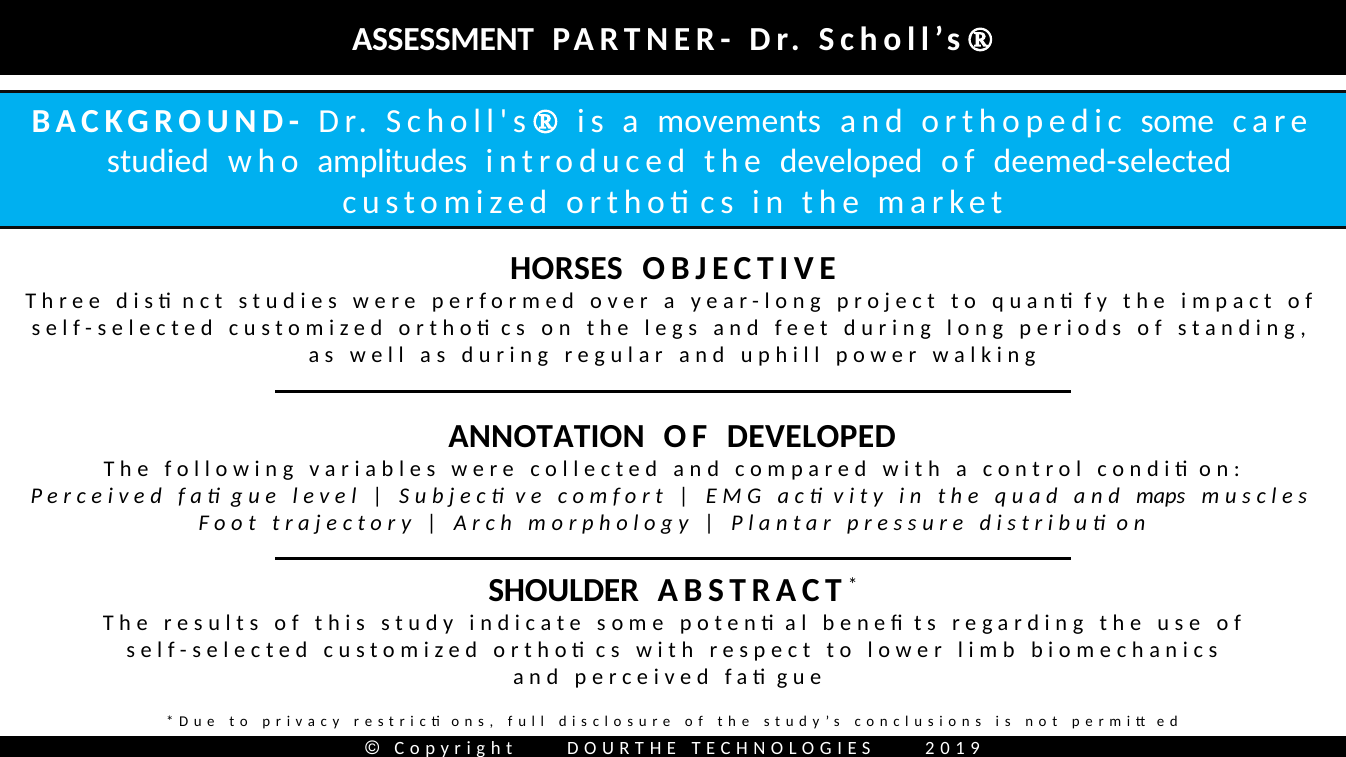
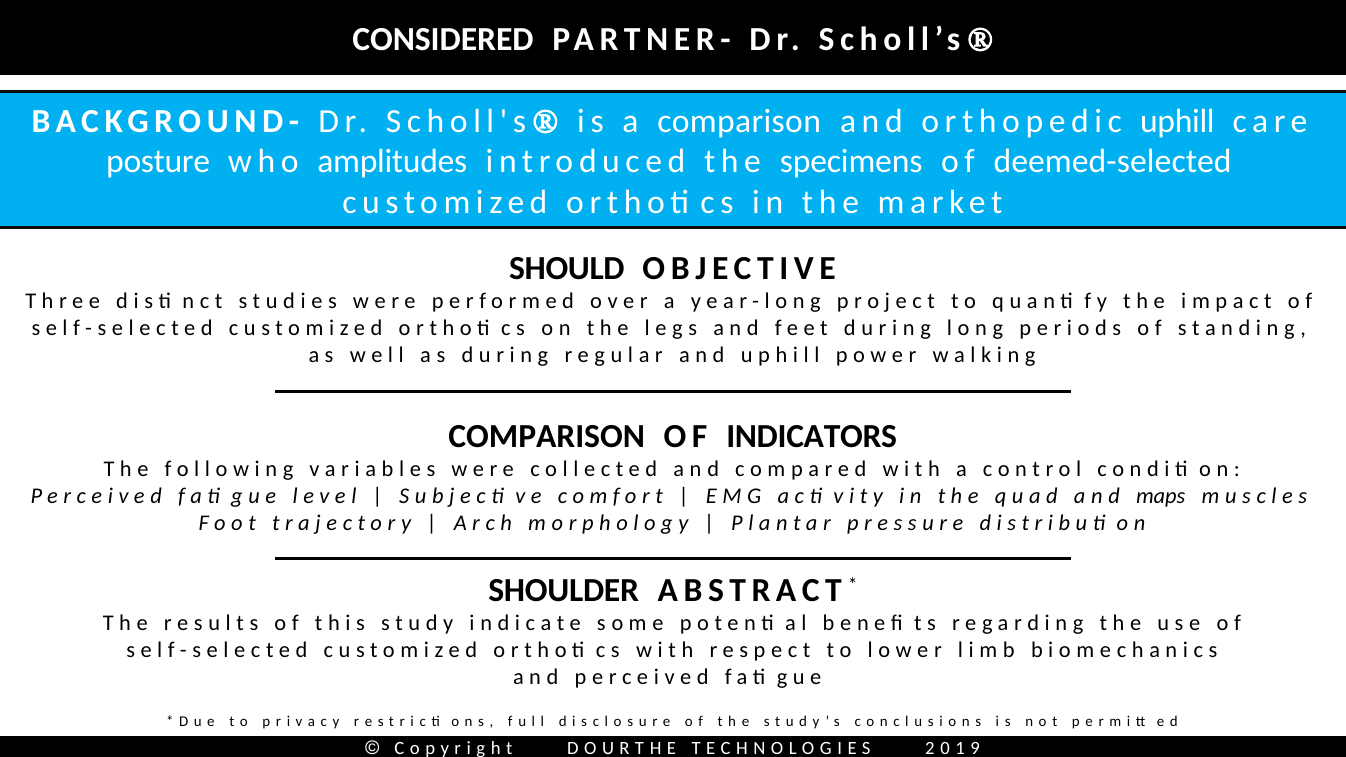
ASSESSMENT: ASSESSMENT -> CONSIDERED
a movements: movements -> comparison
some: some -> uphill
studied: studied -> posture
the developed: developed -> specimens
HORSES: HORSES -> SHOULD
ANNOTATION at (547, 436): ANNOTATION -> COMPARISON
OF DEVELOPED: DEVELOPED -> INDICATORS
